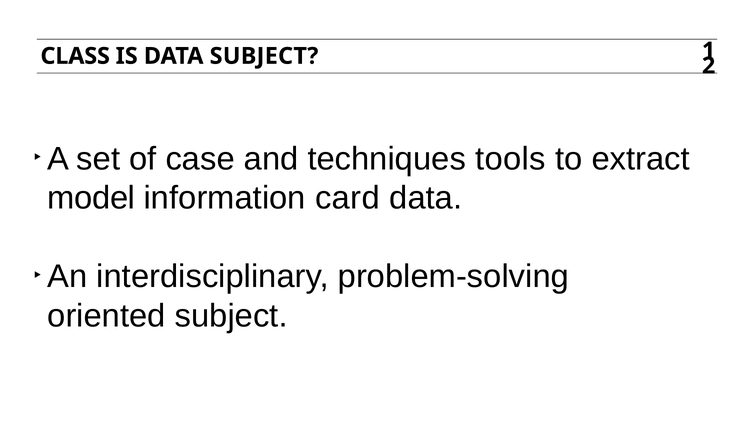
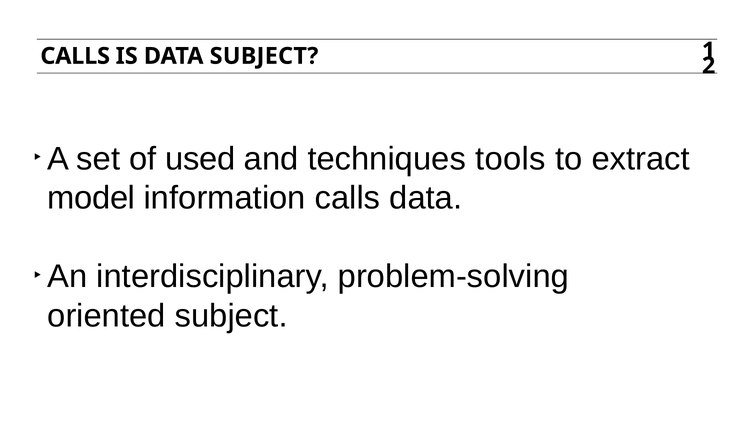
CLASS at (75, 56): CLASS -> CALLS
case: case -> used
information card: card -> calls
